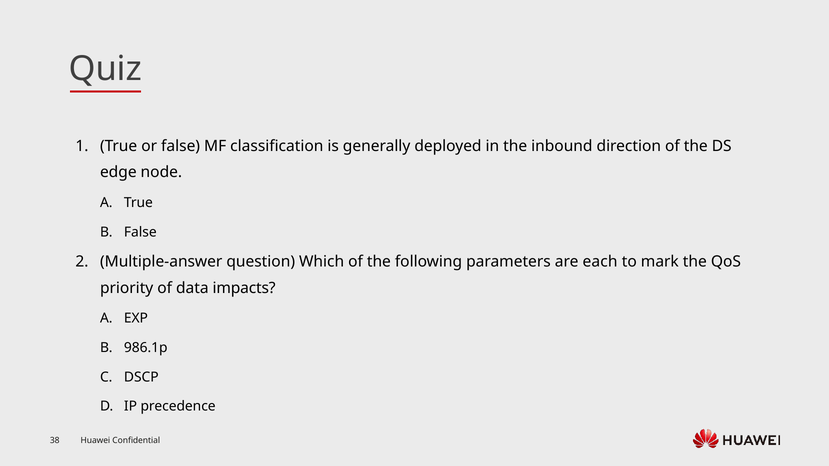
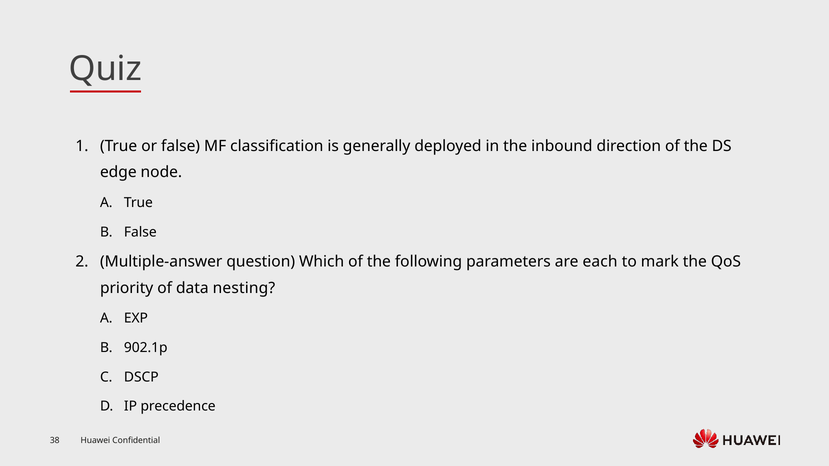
impacts: impacts -> nesting
986.1p: 986.1p -> 902.1p
